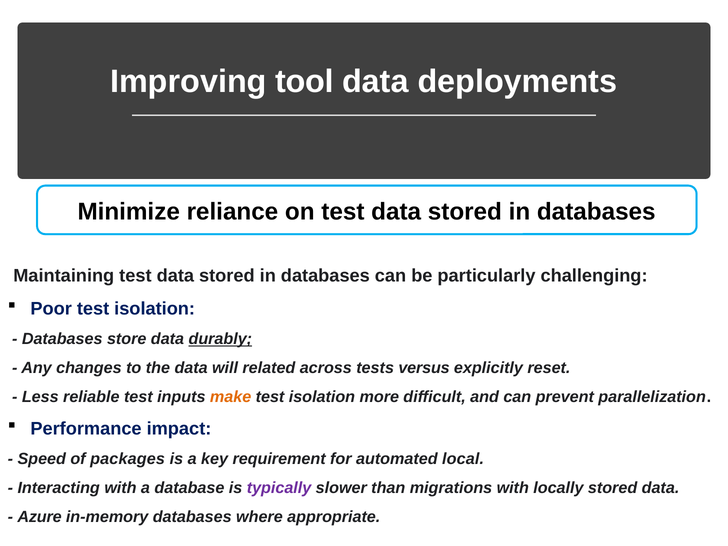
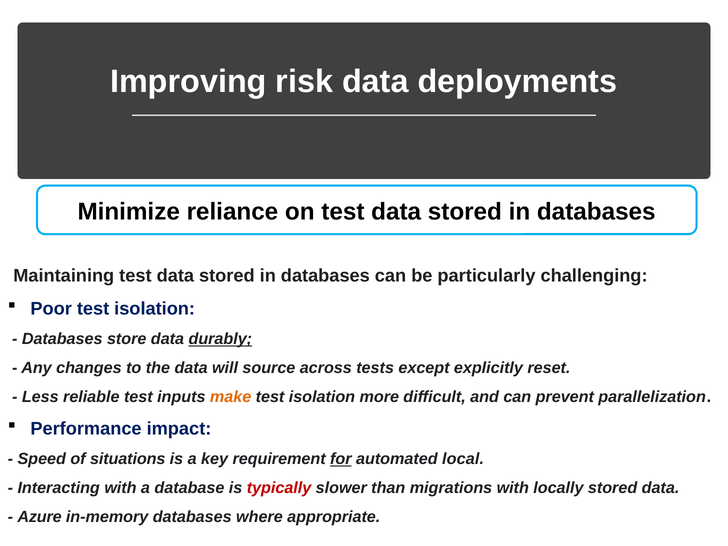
tool: tool -> risk
related: related -> source
versus: versus -> except
packages: packages -> situations
for underline: none -> present
typically colour: purple -> red
